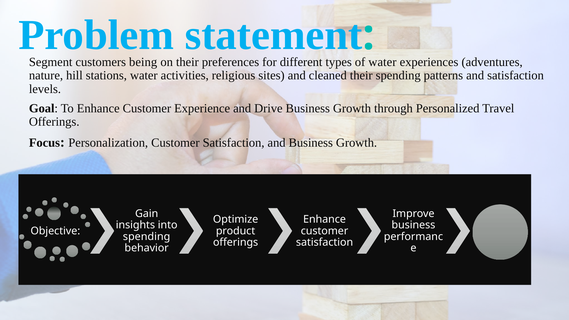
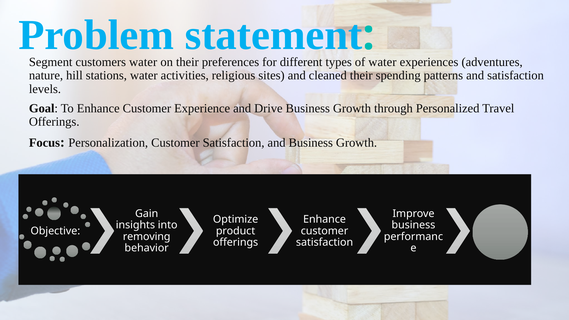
customers being: being -> water
spending at (147, 237): spending -> removing
